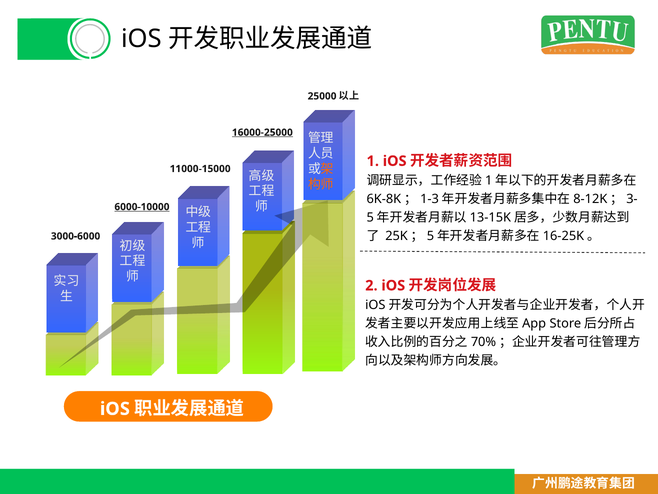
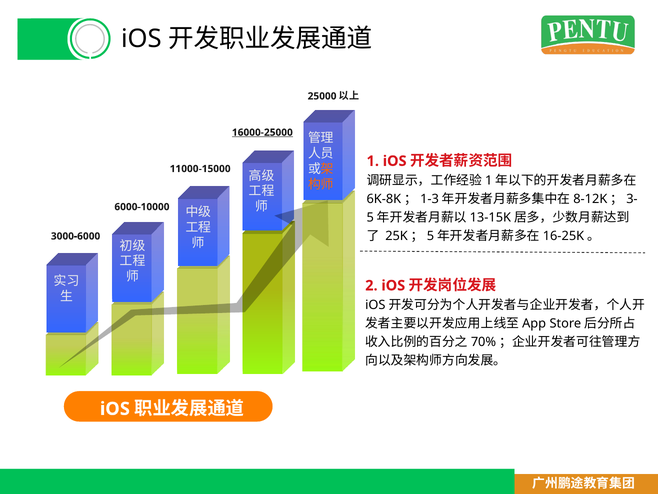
6000-10000 underline: present -> none
